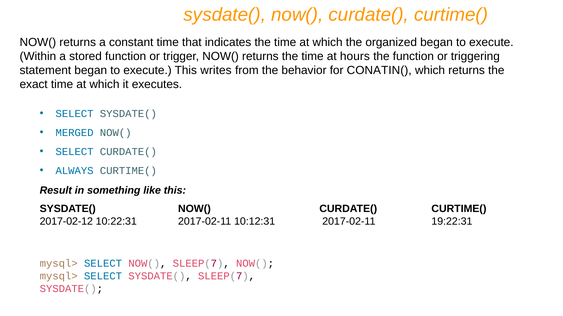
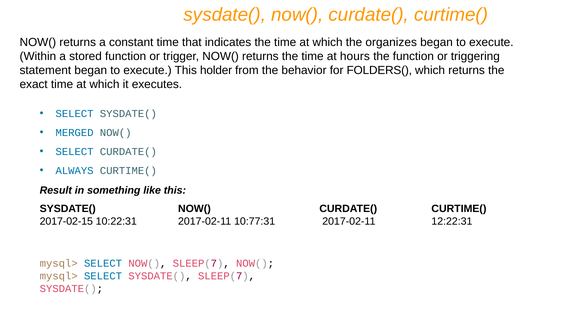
organized: organized -> organizes
writes: writes -> holder
CONATIN(: CONATIN( -> FOLDERS(
2017-02-12: 2017-02-12 -> 2017-02-15
10:12:31: 10:12:31 -> 10:77:31
19:22:31: 19:22:31 -> 12:22:31
